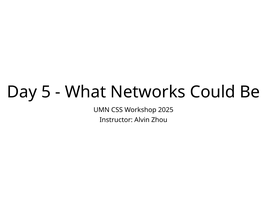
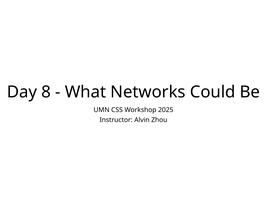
5: 5 -> 8
